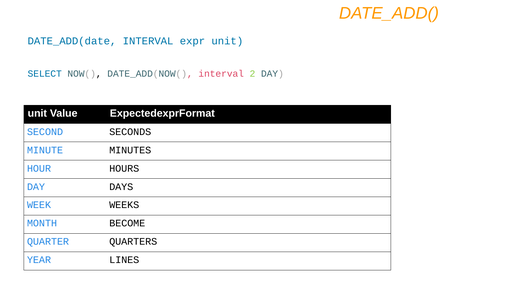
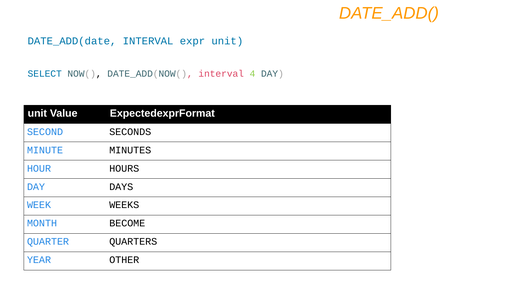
2: 2 -> 4
LINES: LINES -> OTHER
